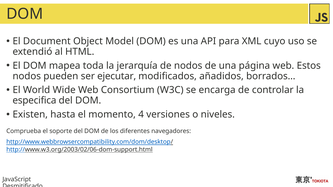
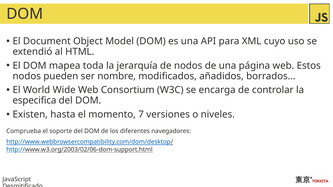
ejecutar: ejecutar -> nombre
4: 4 -> 7
